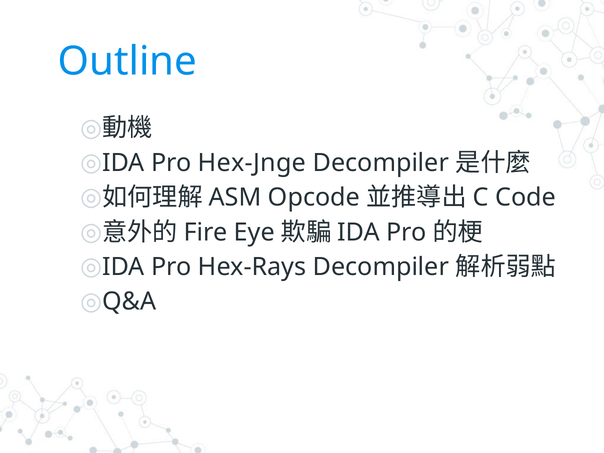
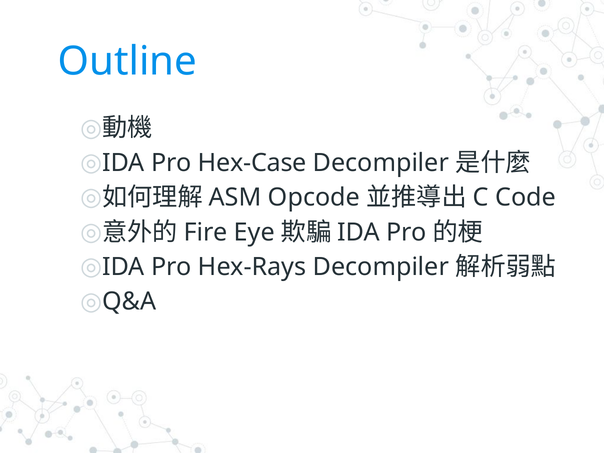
Hex-Jnge: Hex-Jnge -> Hex-Case
